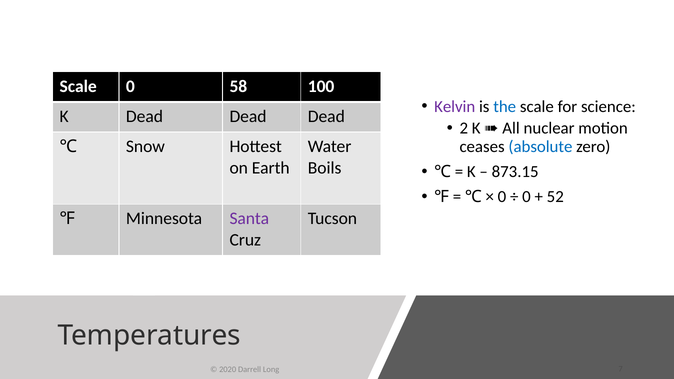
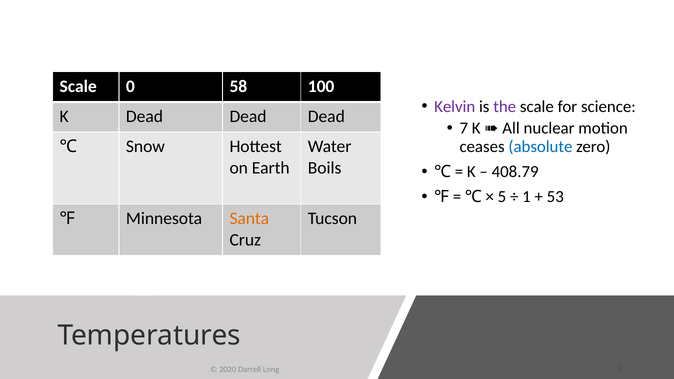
the colour: blue -> purple
2 at (464, 128): 2 -> 7
873.15: 873.15 -> 408.79
0 at (502, 197): 0 -> 5
0 at (527, 197): 0 -> 1
52: 52 -> 53
Santa colour: purple -> orange
